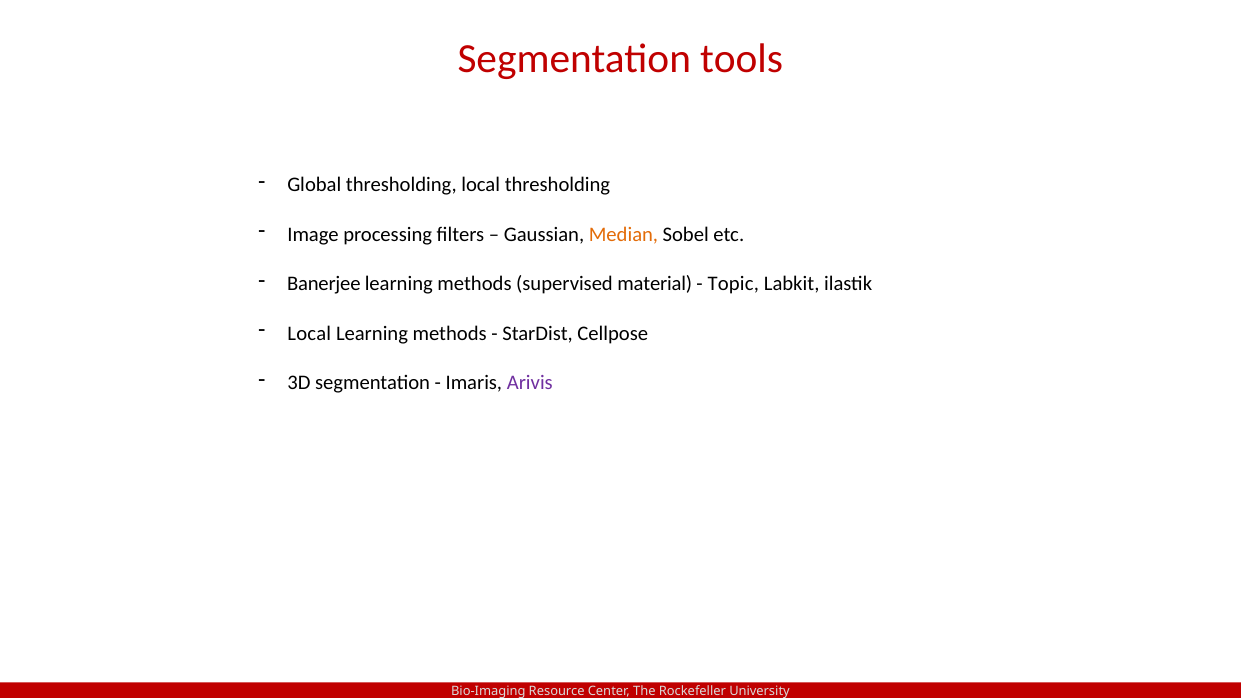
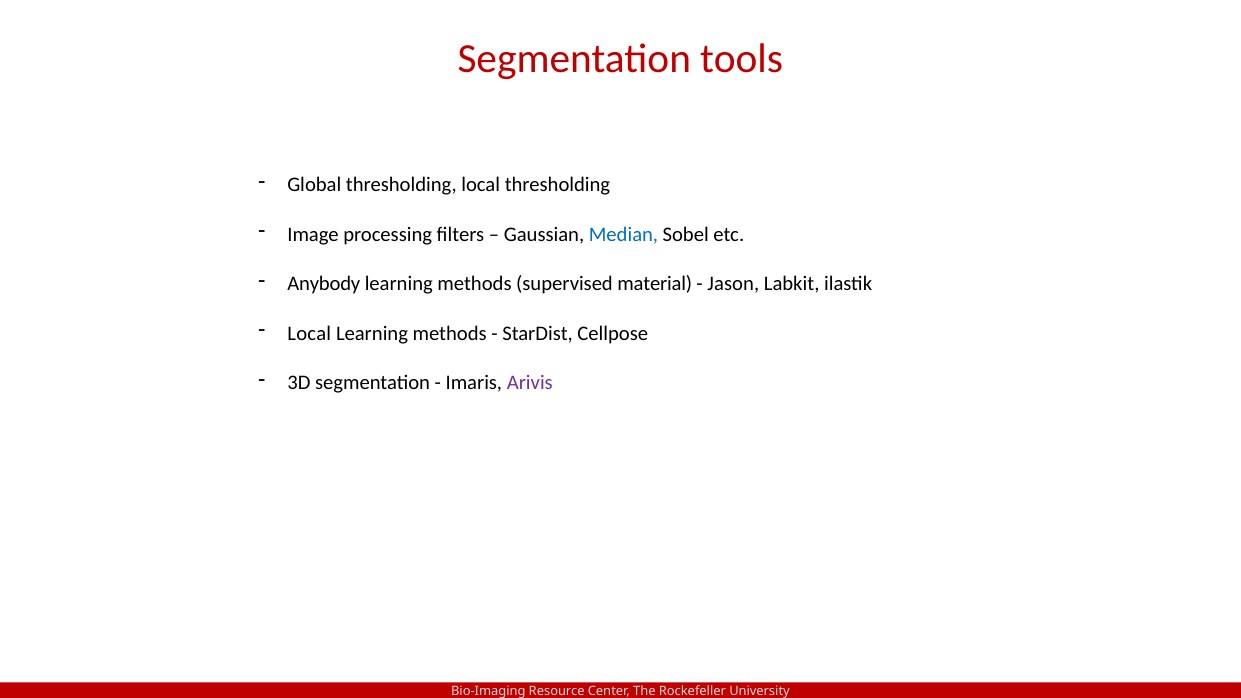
Median colour: orange -> blue
Banerjee: Banerjee -> Anybody
Topic: Topic -> Jason
